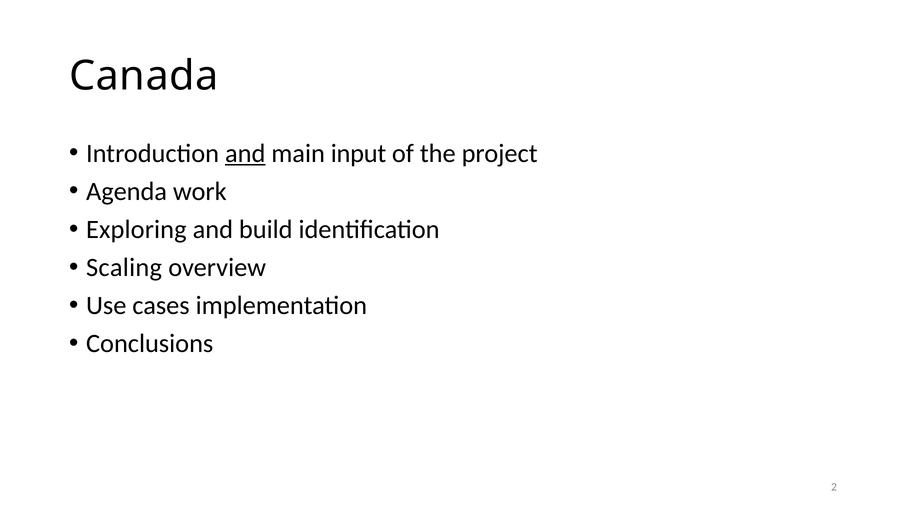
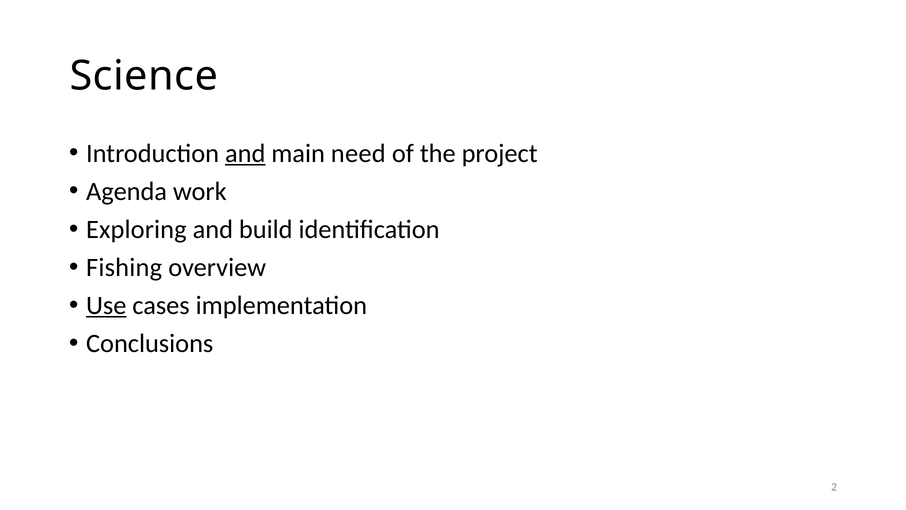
Canada: Canada -> Science
input: input -> need
Scaling: Scaling -> Fishing
Use underline: none -> present
